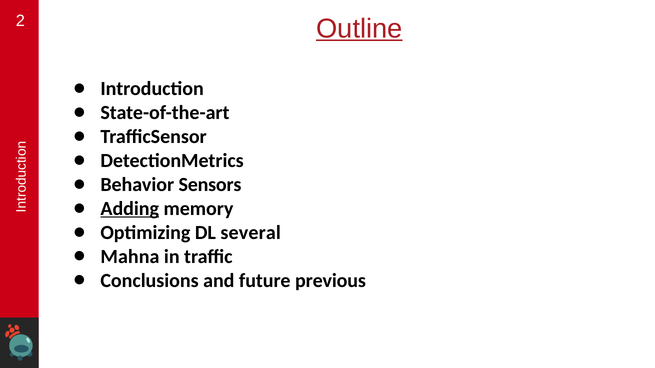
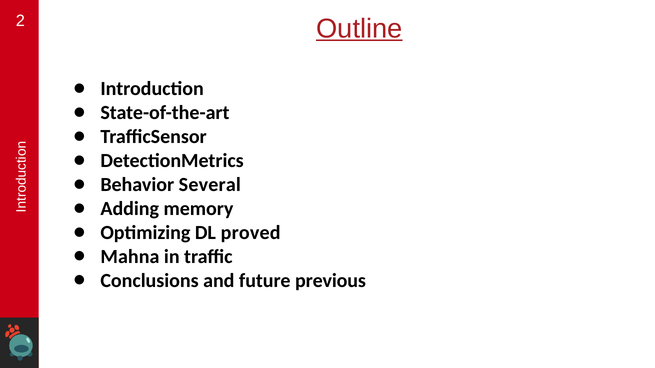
Sensors: Sensors -> Several
Adding underline: present -> none
several: several -> proved
